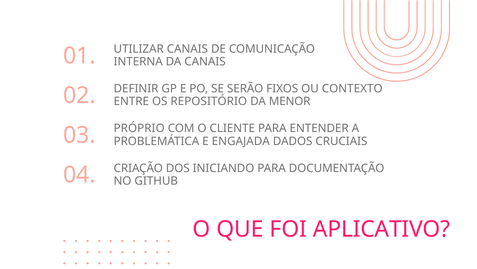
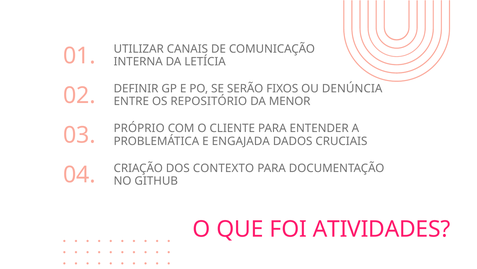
DA CANAIS: CANAIS -> LETÍCIA
CONTEXTO: CONTEXTO -> DENÚNCIA
INICIANDO: INICIANDO -> CONTEXTO
APLICATIVO: APLICATIVO -> ATIVIDADES
